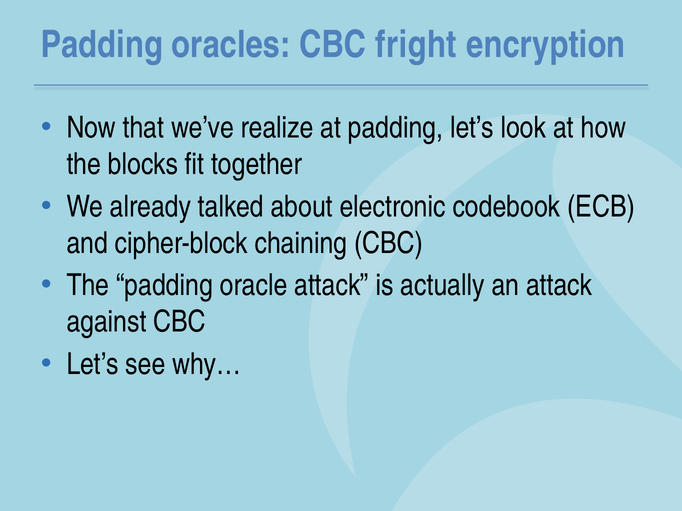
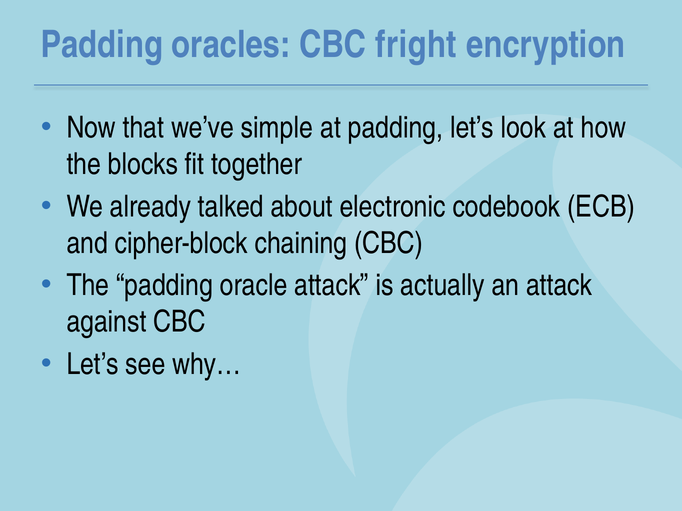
realize: realize -> simple
